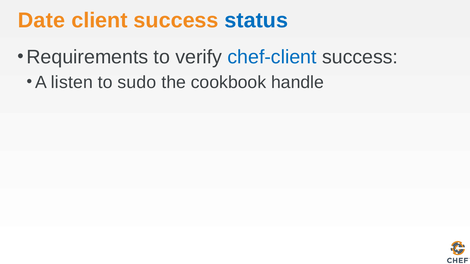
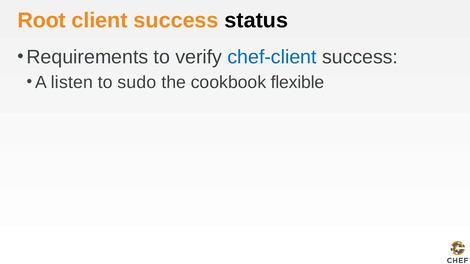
Date: Date -> Root
status colour: blue -> black
handle: handle -> flexible
